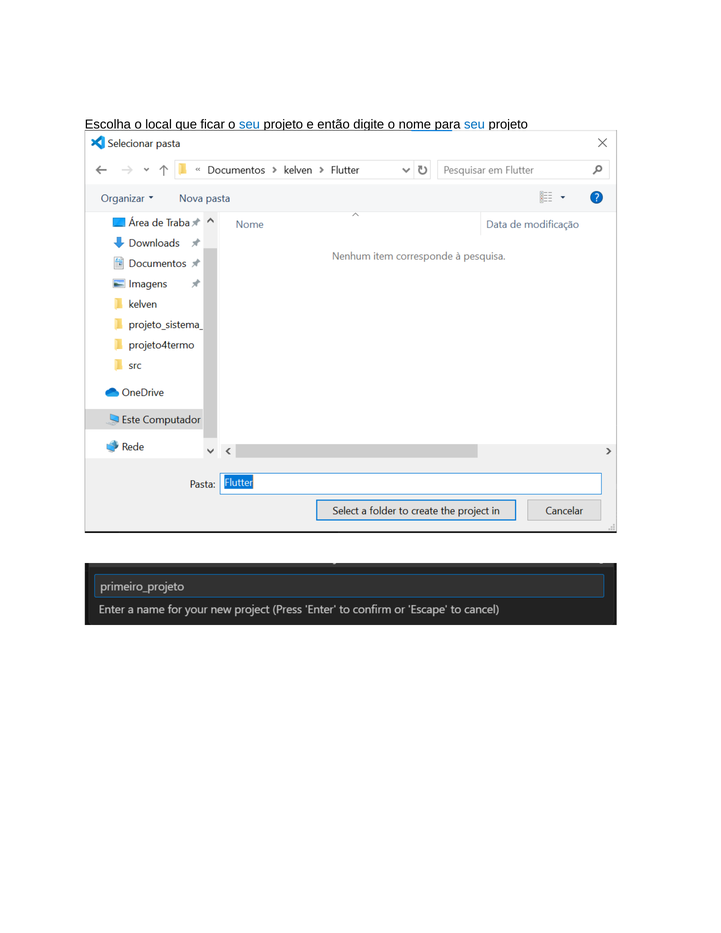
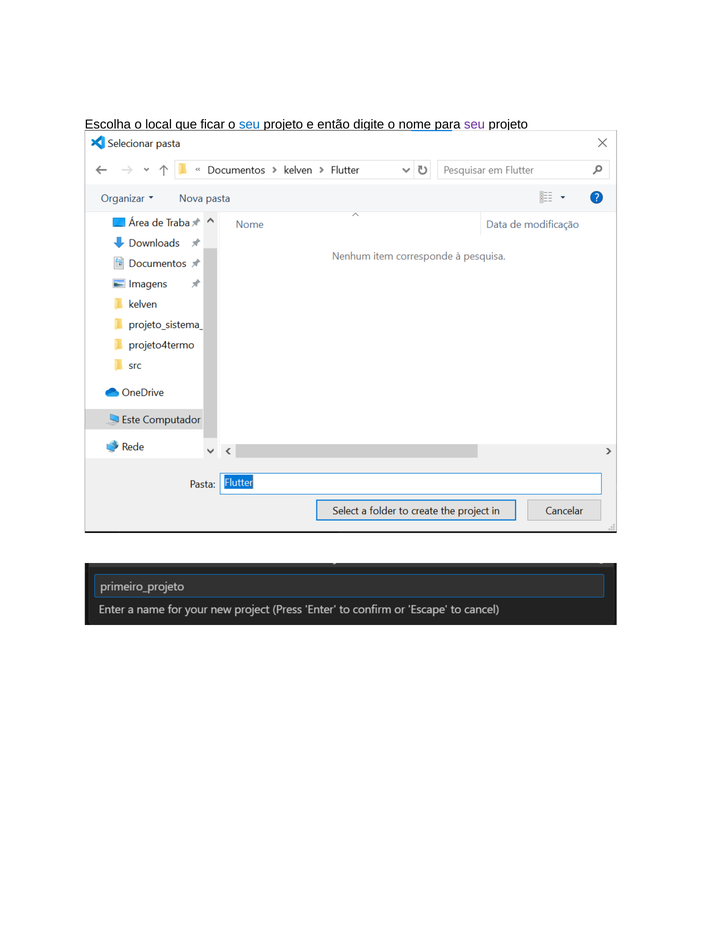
seu at (474, 124) colour: blue -> purple
